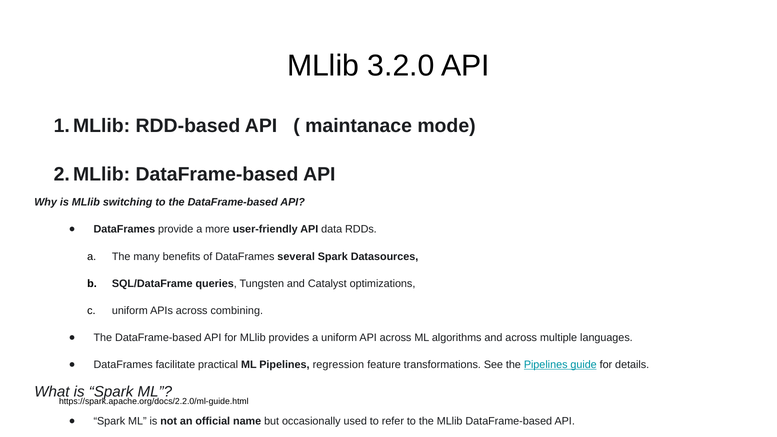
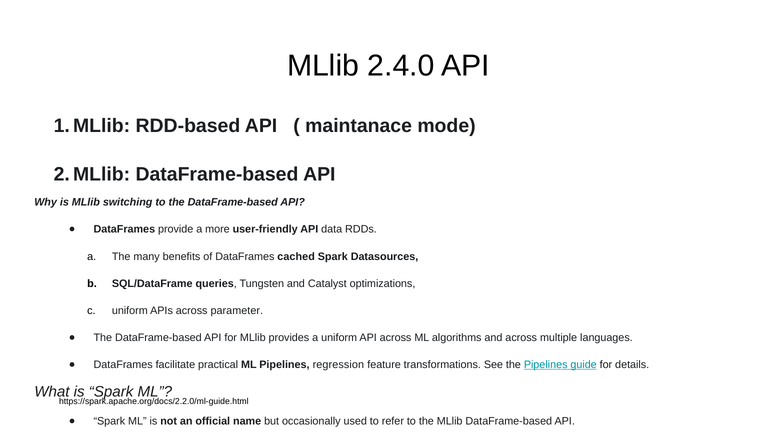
3.2.0: 3.2.0 -> 2.4.0
several: several -> cached
combining: combining -> parameter
